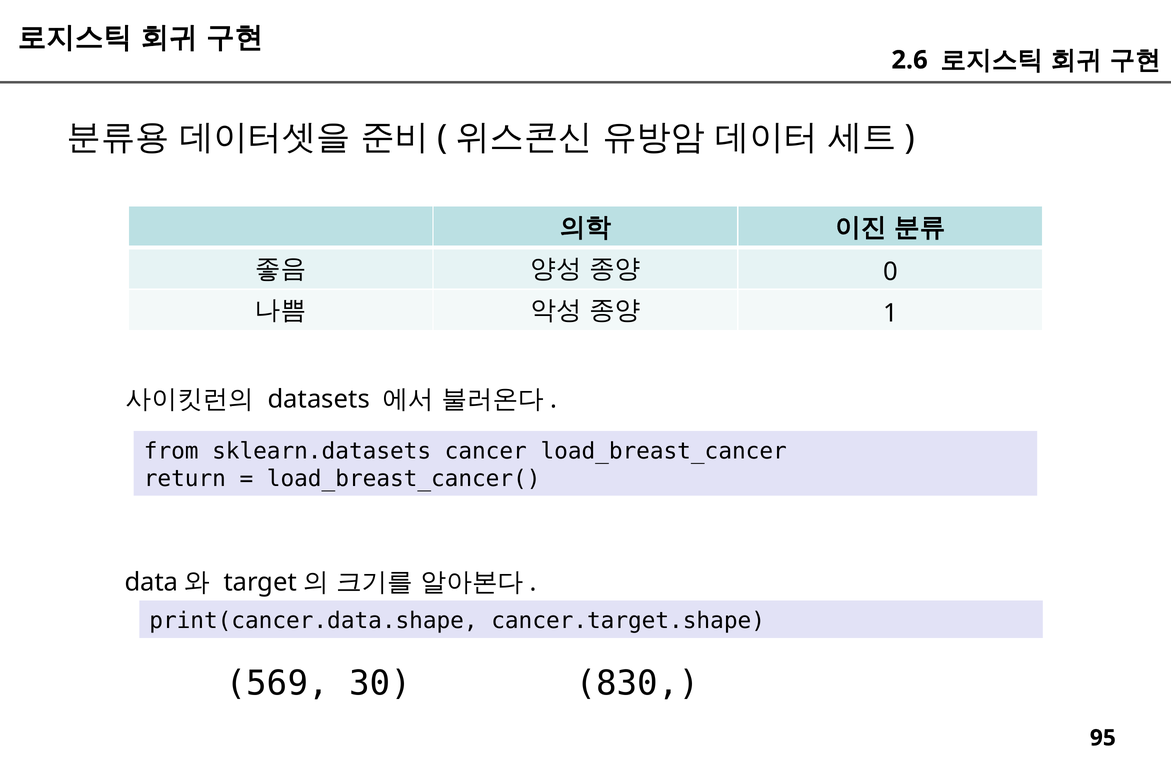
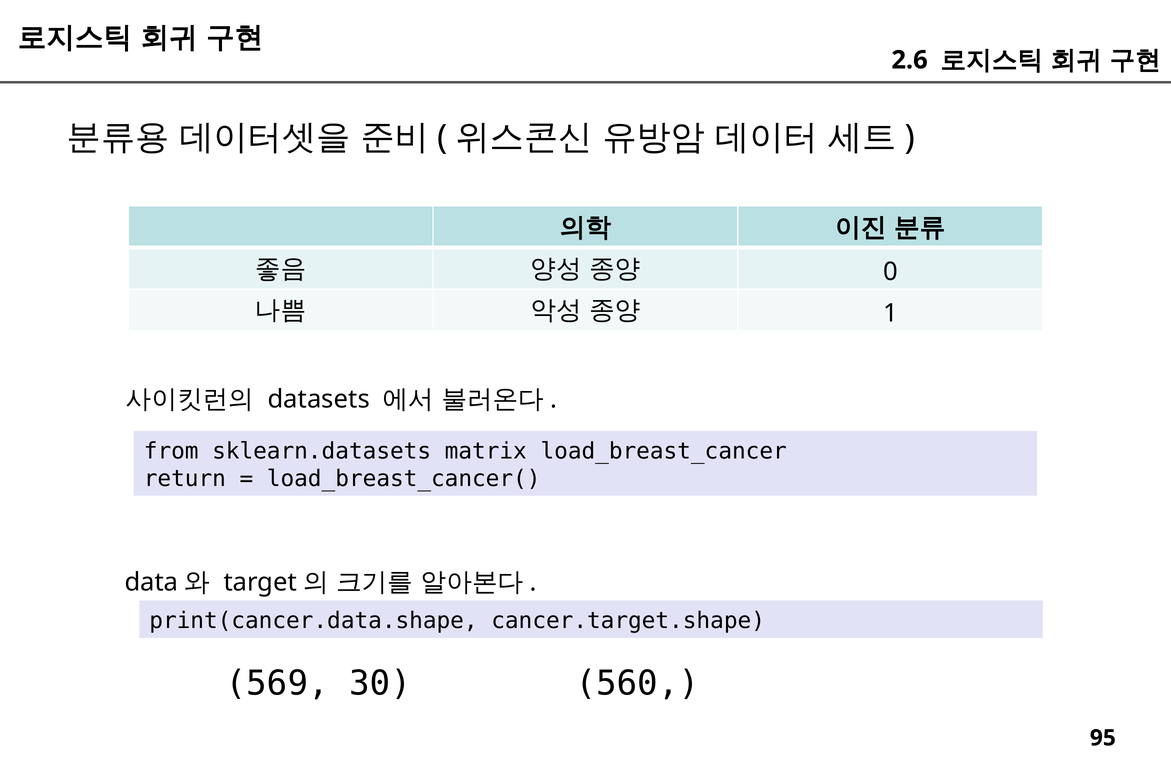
cancer: cancer -> matrix
830: 830 -> 560
